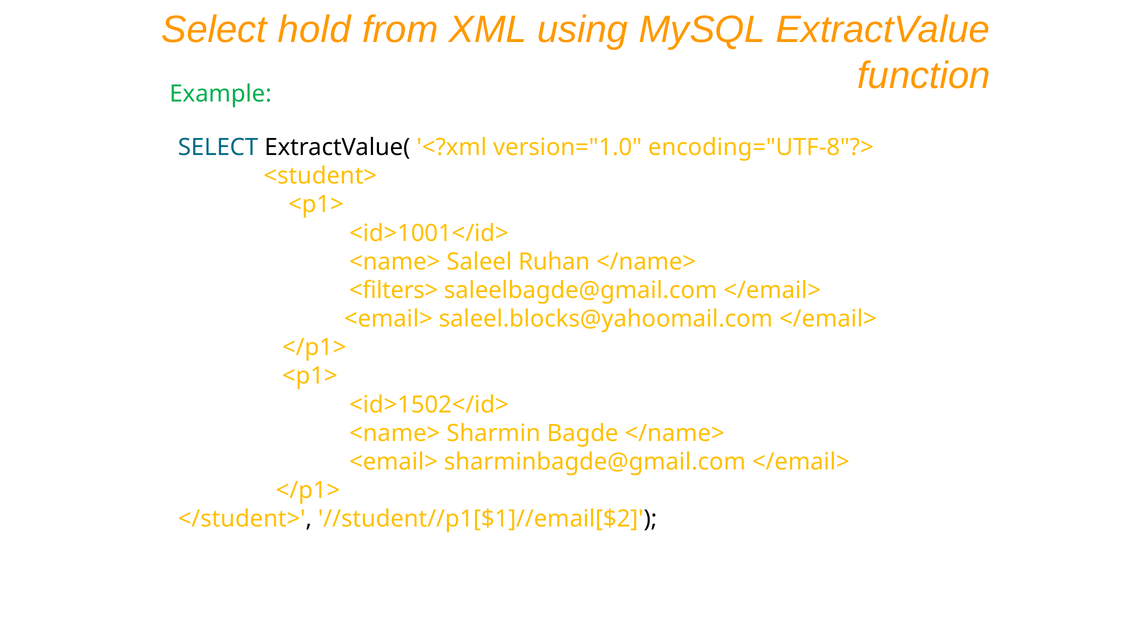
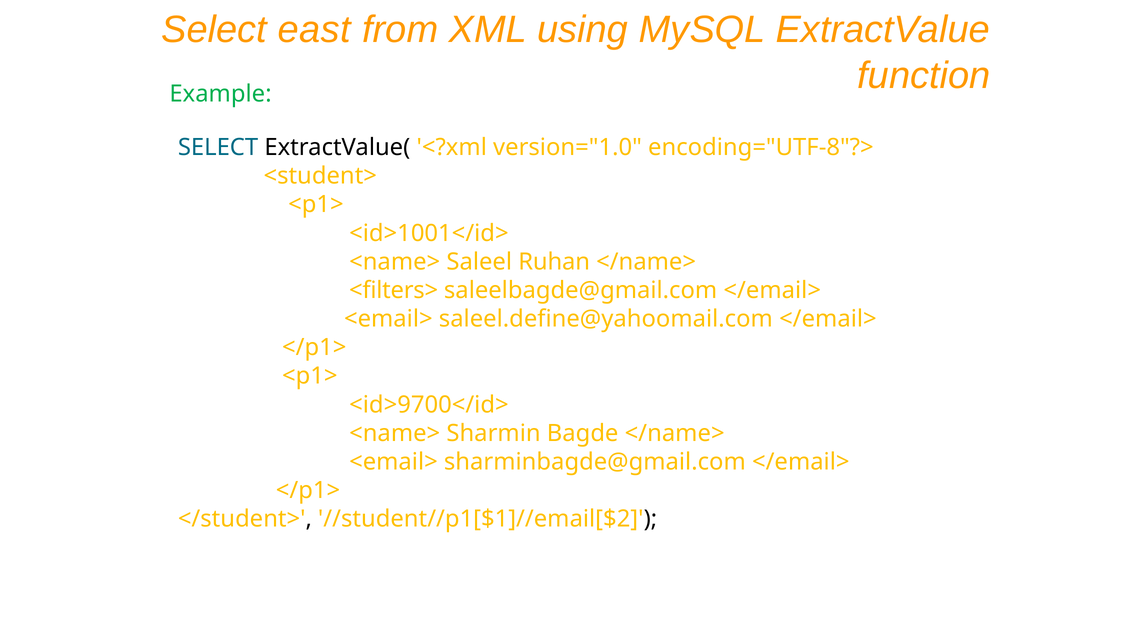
hold: hold -> east
saleel.blocks@yahoomail.com: saleel.blocks@yahoomail.com -> saleel.define@yahoomail.com
<id>1502</id>: <id>1502</id> -> <id>9700</id>
